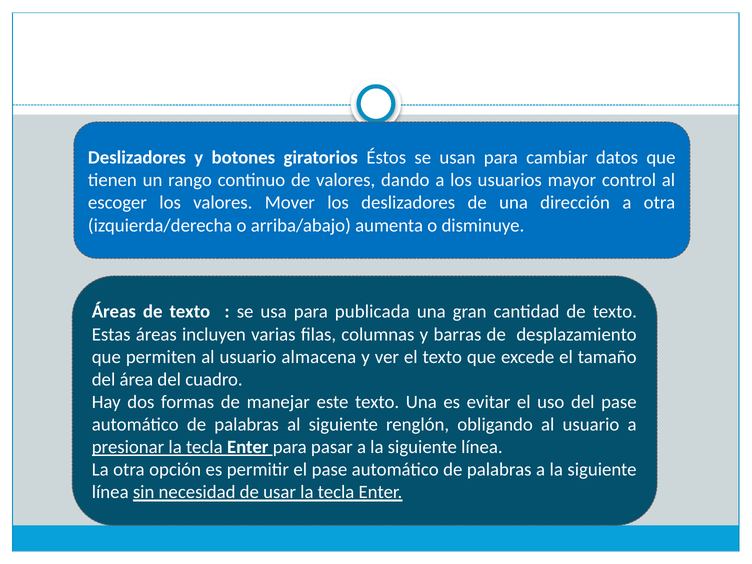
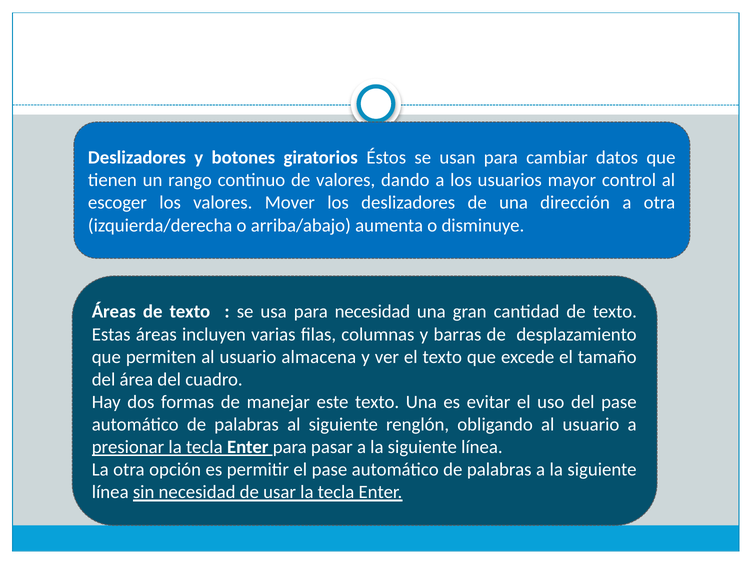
para publicada: publicada -> necesidad
